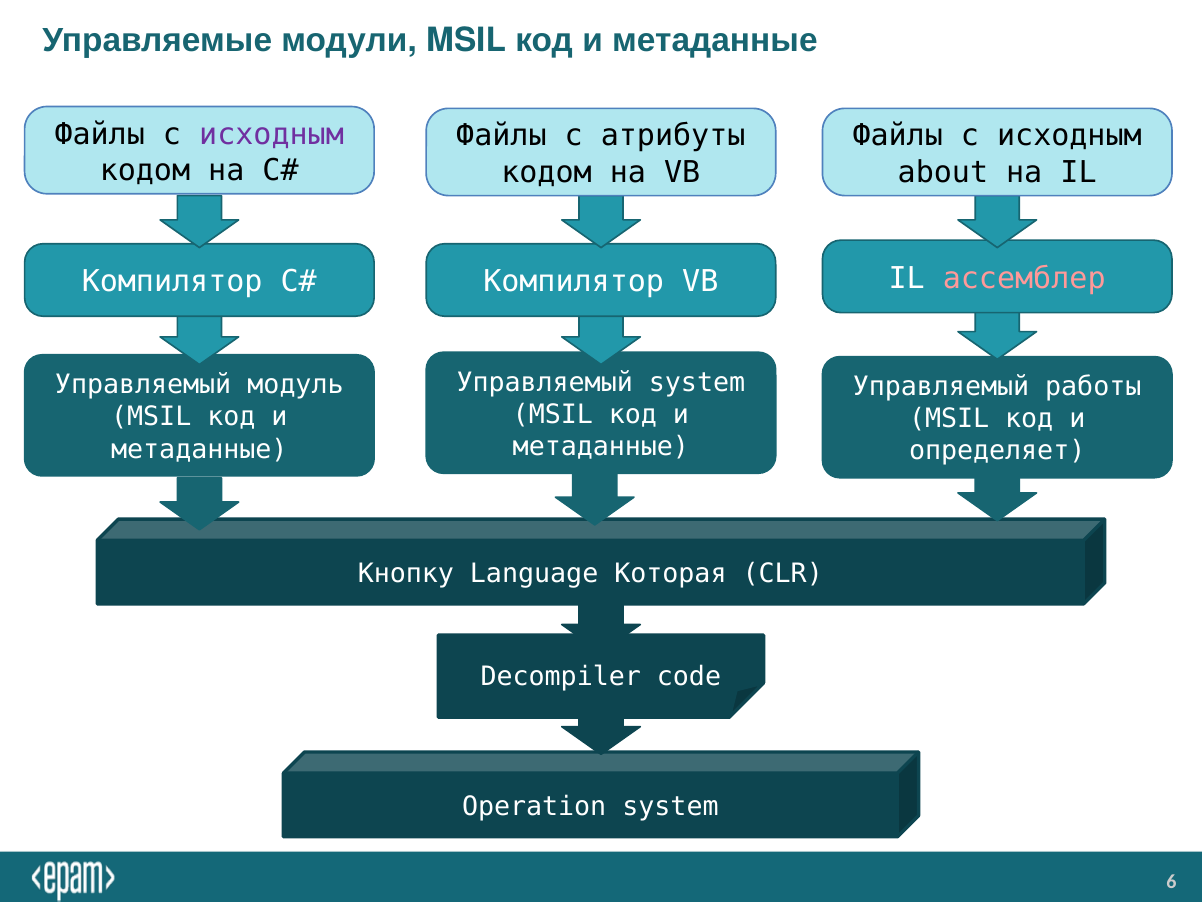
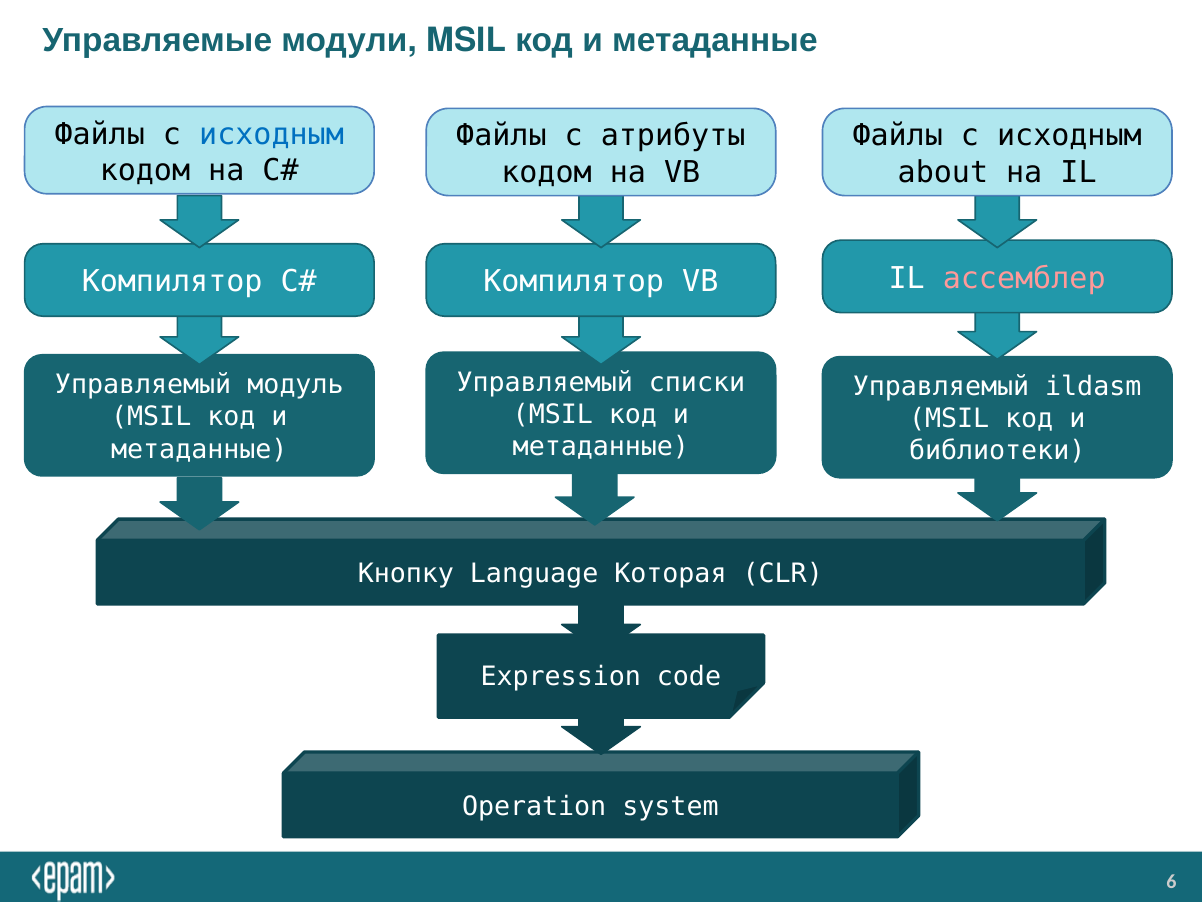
исходным at (272, 134) colour: purple -> blue
Управляемый system: system -> списки
работы: работы -> ildasm
определяет: определяет -> библиотеки
Decompiler: Decompiler -> Expression
